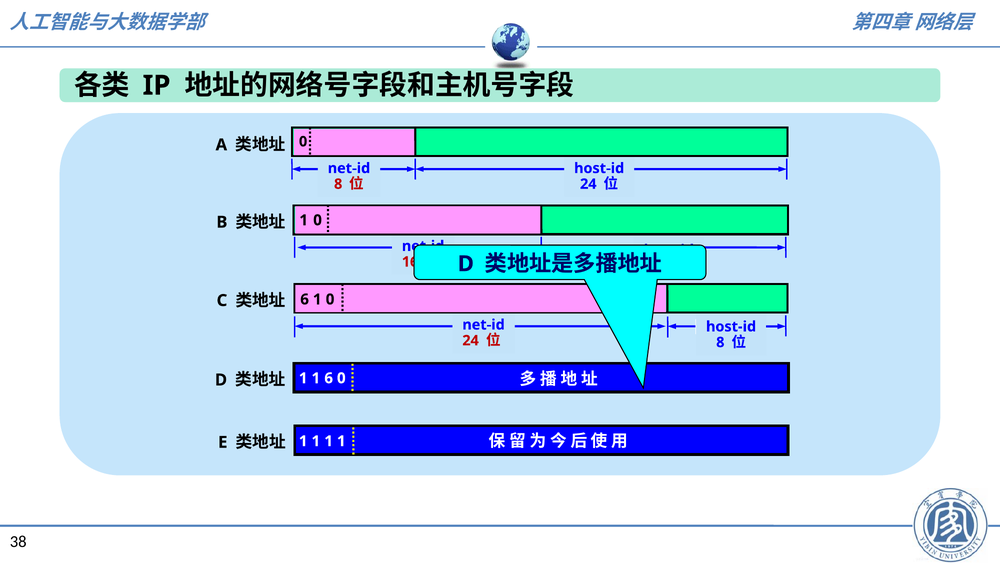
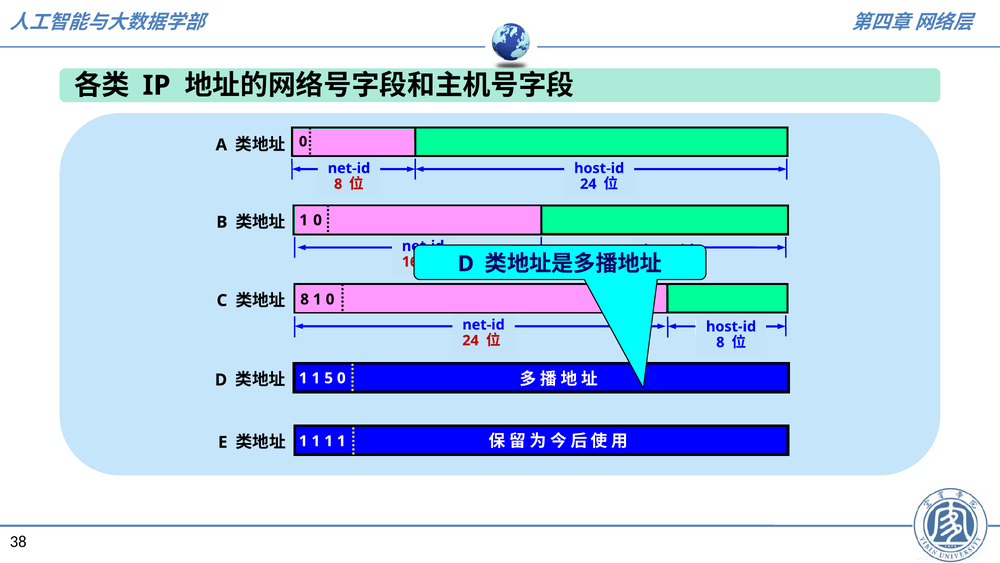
6 at (305, 299): 6 -> 8
1 6: 6 -> 5
